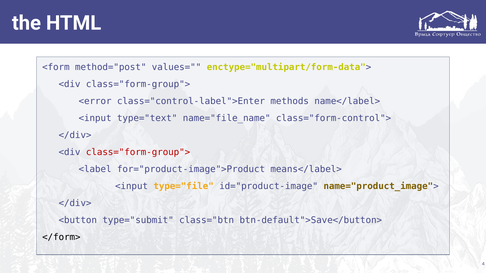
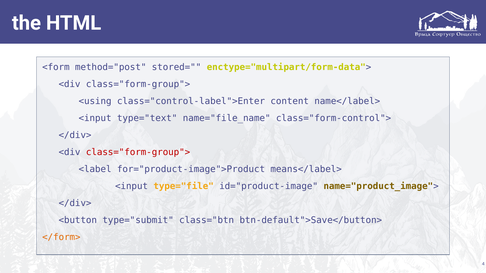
values=: values= -> stored=
<error: <error -> <using
methods: methods -> content
</form> colour: black -> orange
